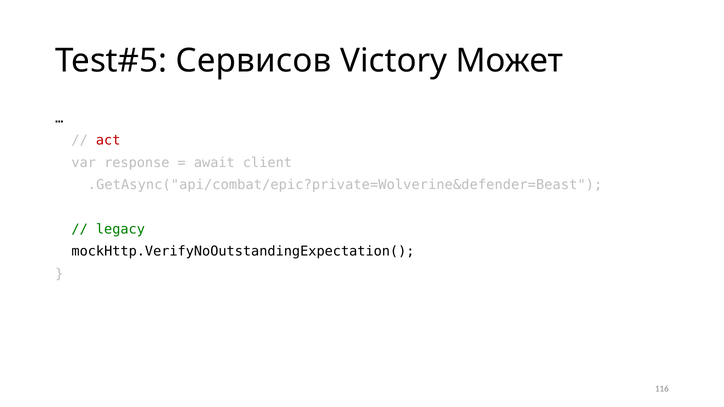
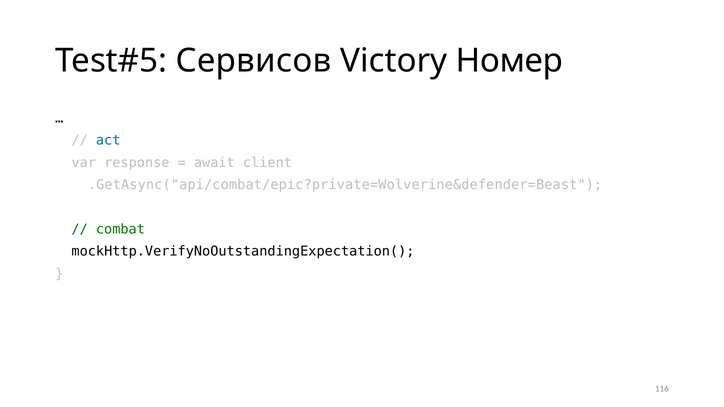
Может: Может -> Номер
act colour: red -> blue
legacy: legacy -> combat
